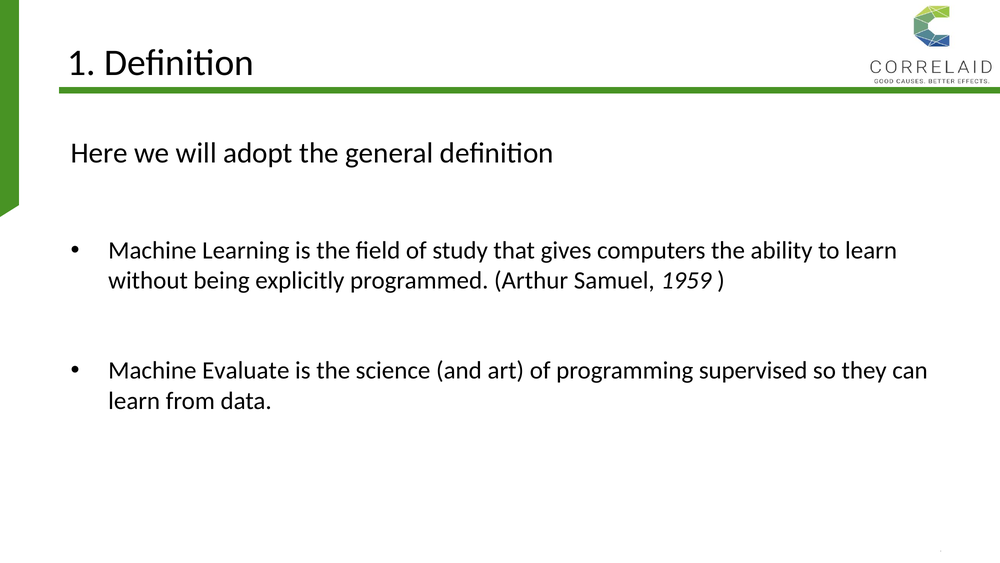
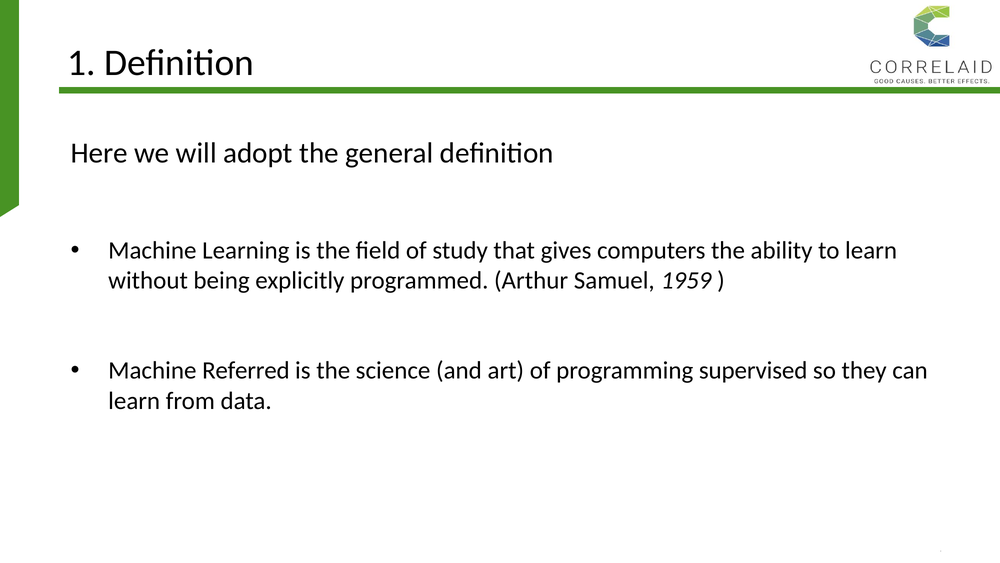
Evaluate: Evaluate -> Referred
